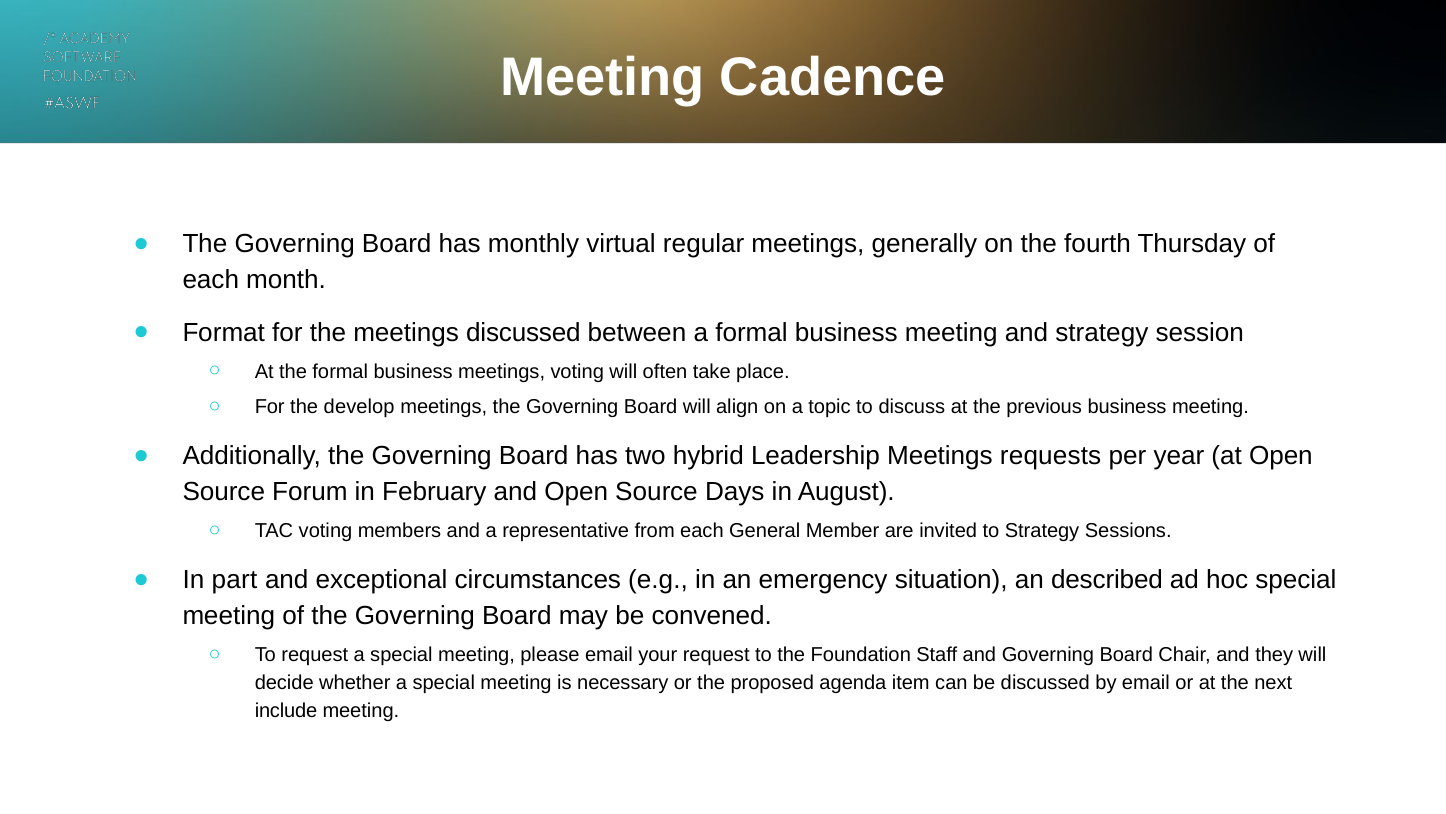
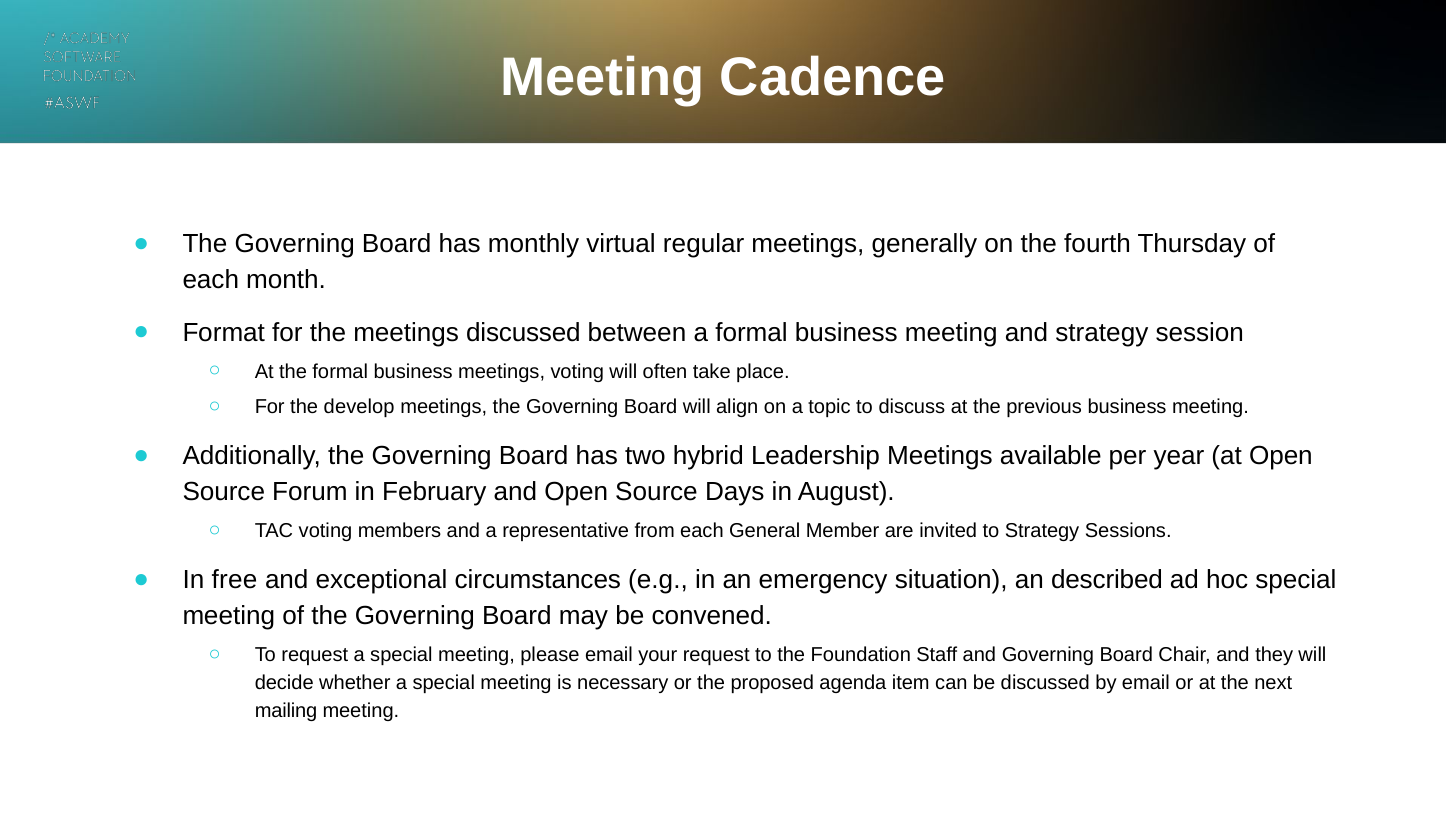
requests: requests -> available
part: part -> free
include: include -> mailing
